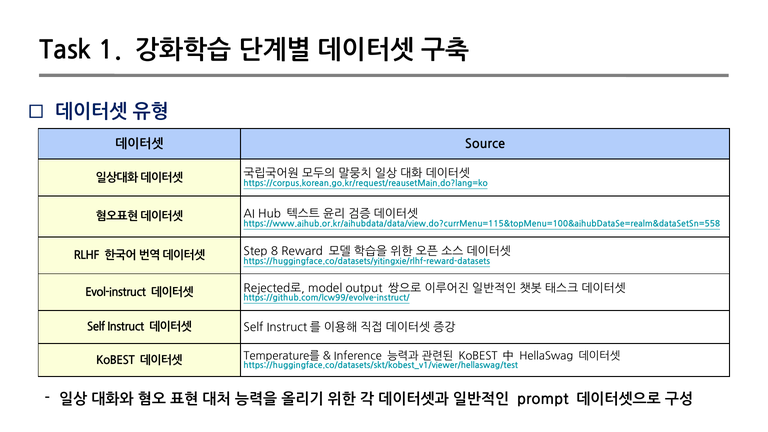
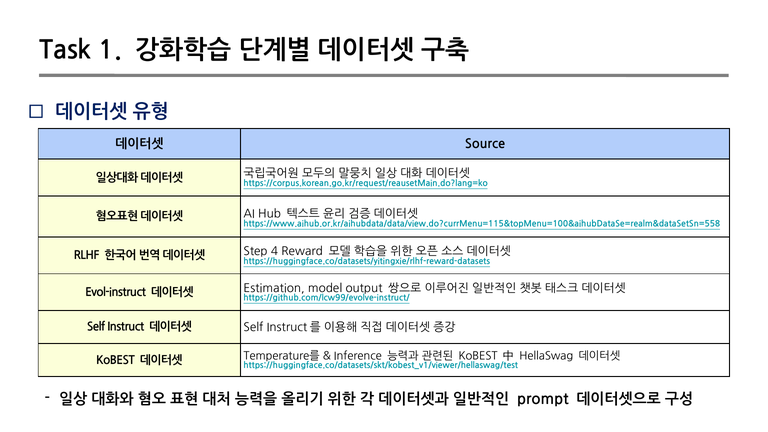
8: 8 -> 4
Rejected로: Rejected로 -> Estimation
